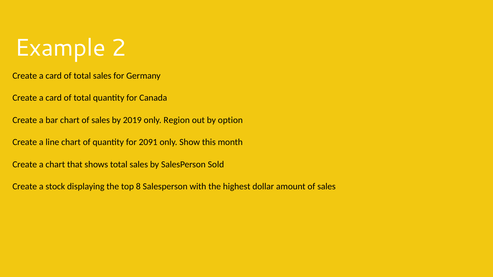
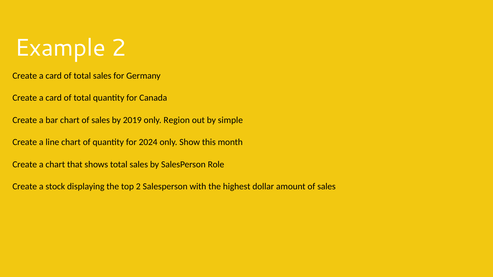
option: option -> simple
2091: 2091 -> 2024
Sold: Sold -> Role
top 8: 8 -> 2
